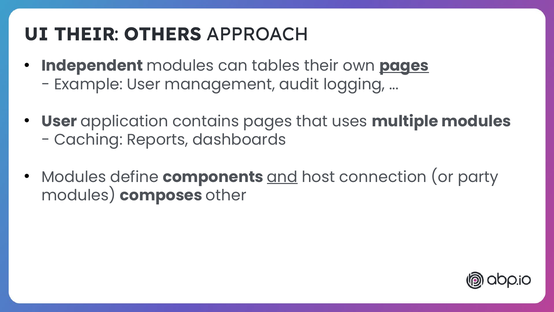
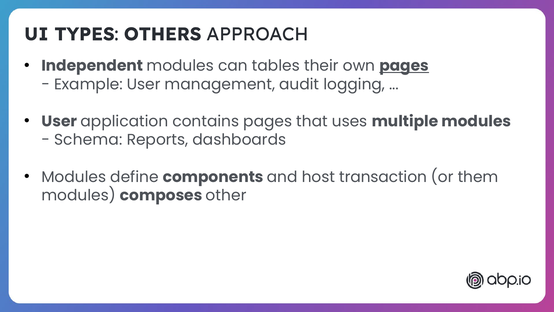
UI THEIR: THEIR -> TYPES
Caching: Caching -> Schema
and underline: present -> none
connection: connection -> transaction
party: party -> them
